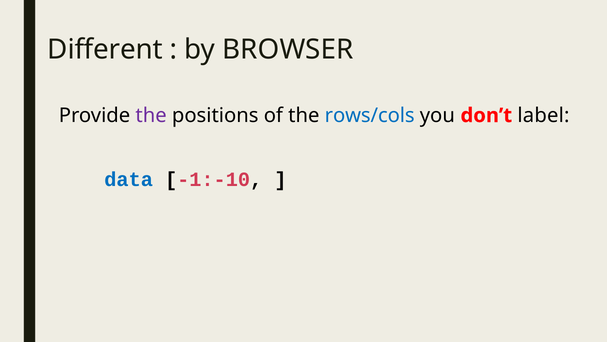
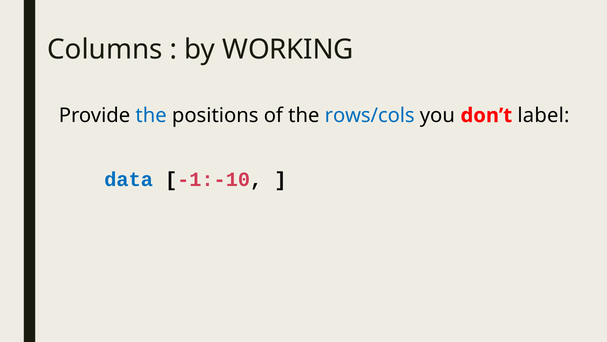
Different: Different -> Columns
BROWSER: BROWSER -> WORKING
the at (151, 115) colour: purple -> blue
